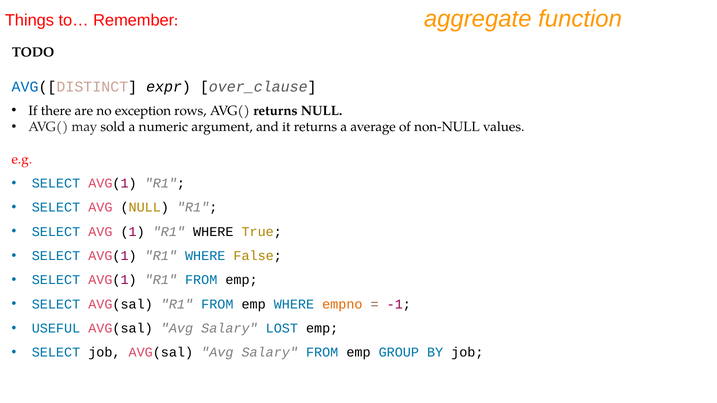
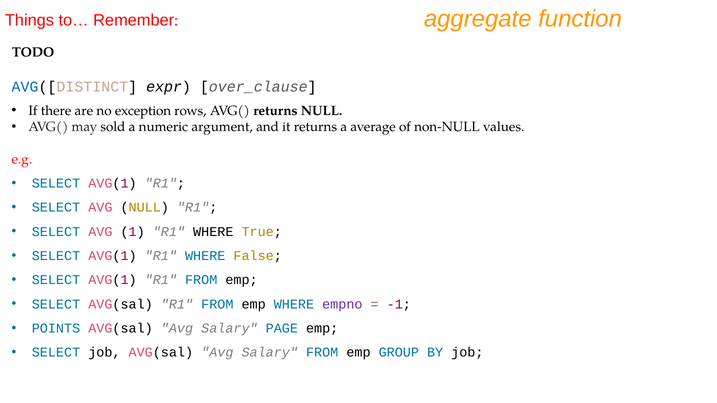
empno colour: orange -> purple
USEFUL: USEFUL -> POINTS
LOST: LOST -> PAGE
